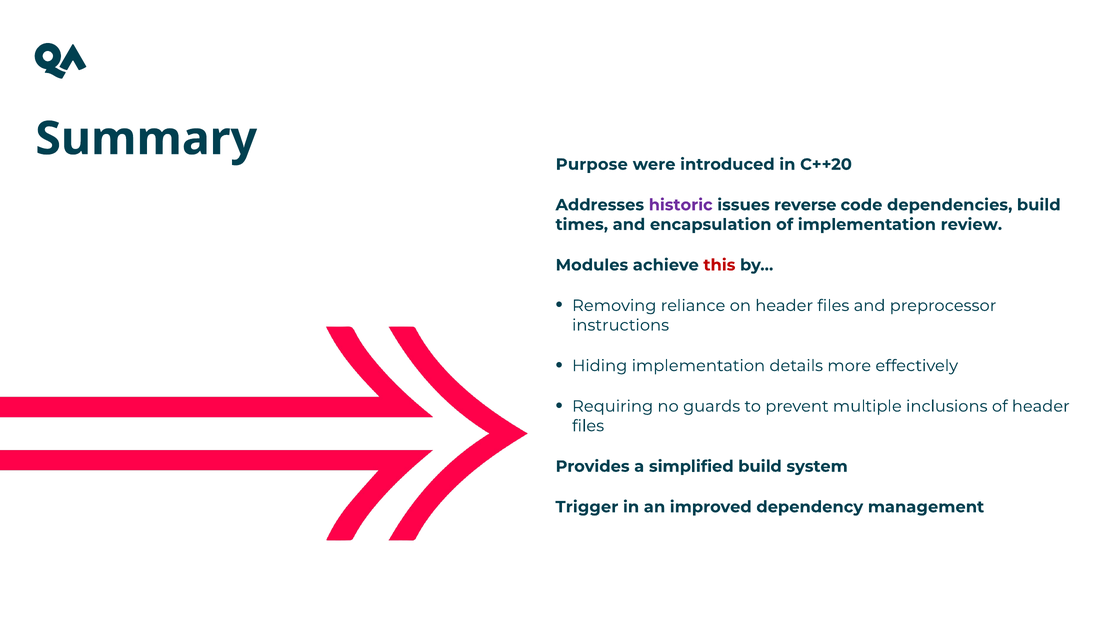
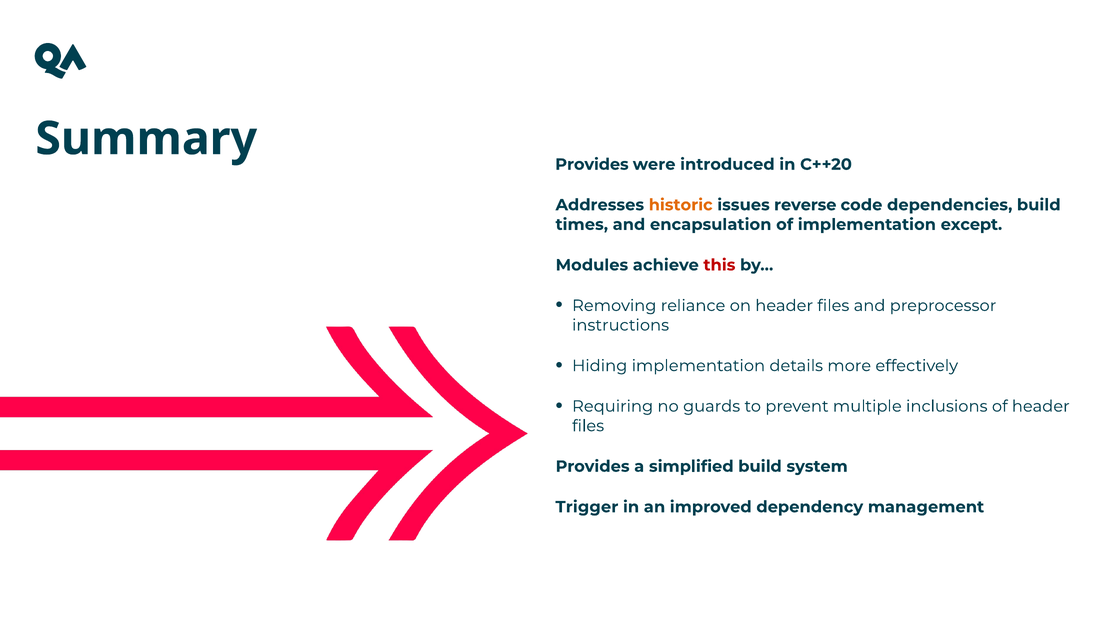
Summary Purpose: Purpose -> Provides
historic colour: purple -> orange
review: review -> except
